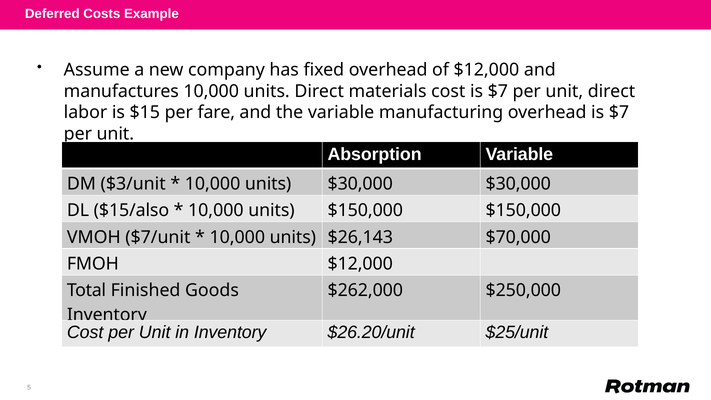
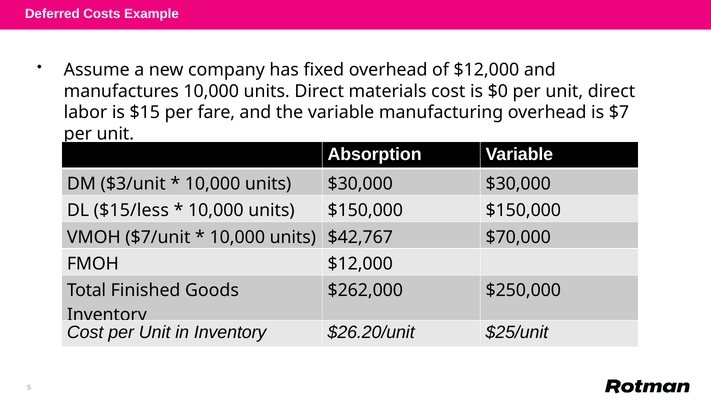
cost is $7: $7 -> $0
$15/also: $15/also -> $15/less
$26,143: $26,143 -> $42,767
